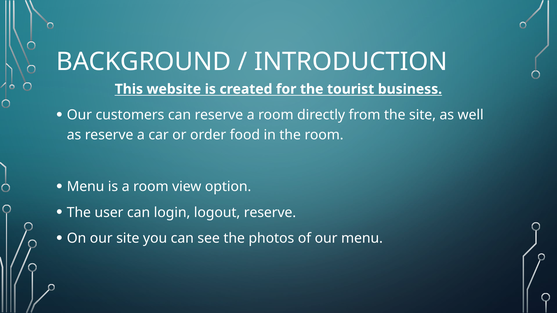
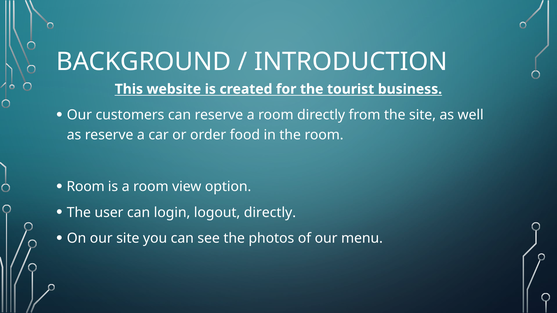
Menu at (86, 187): Menu -> Room
logout reserve: reserve -> directly
